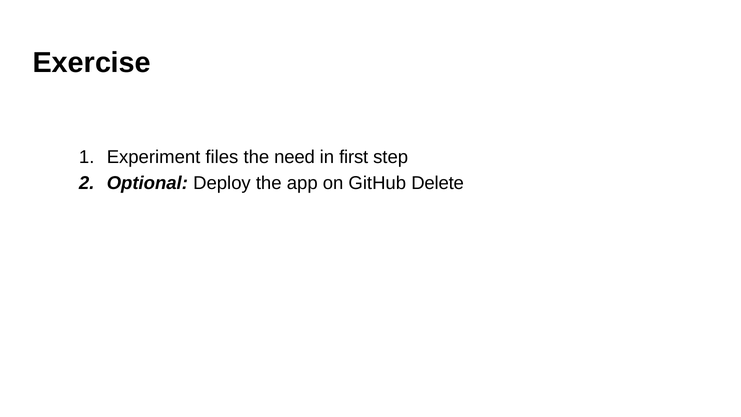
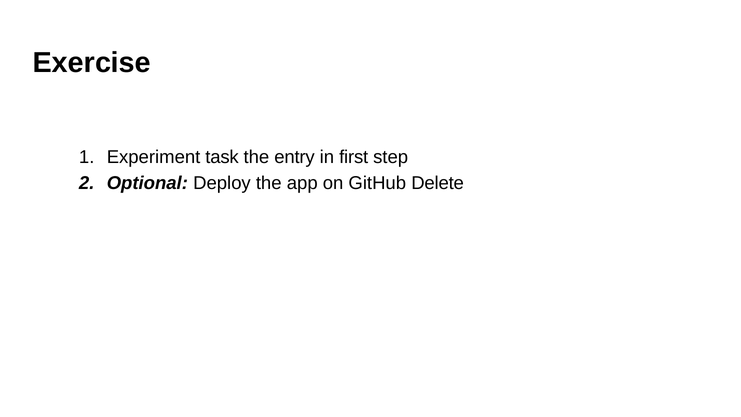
files: files -> task
need: need -> entry
